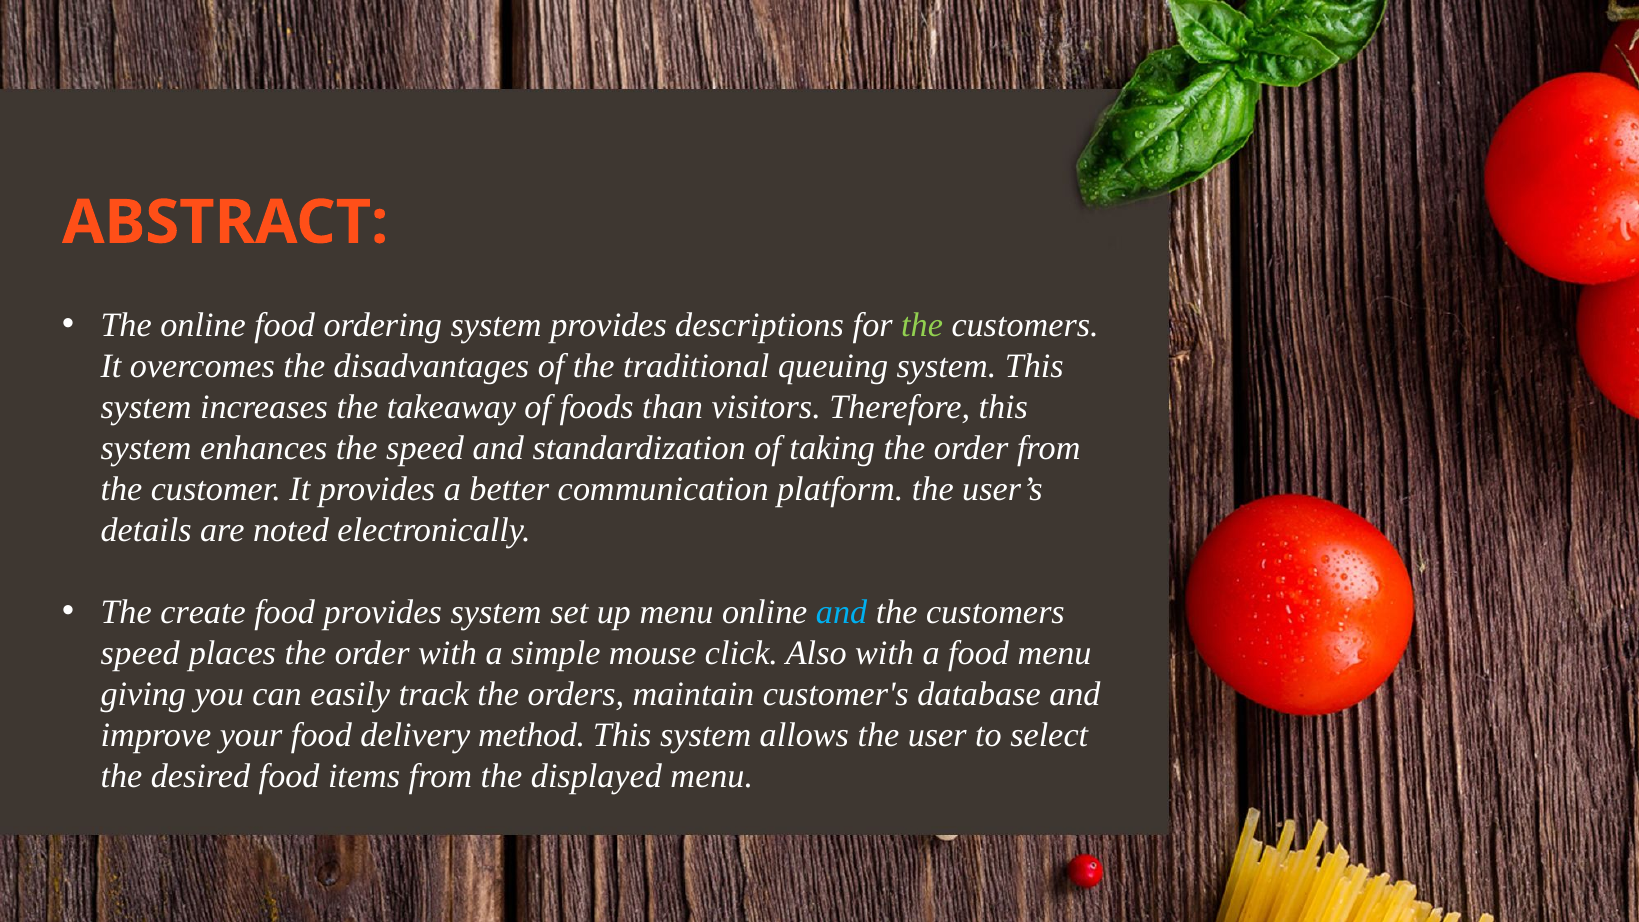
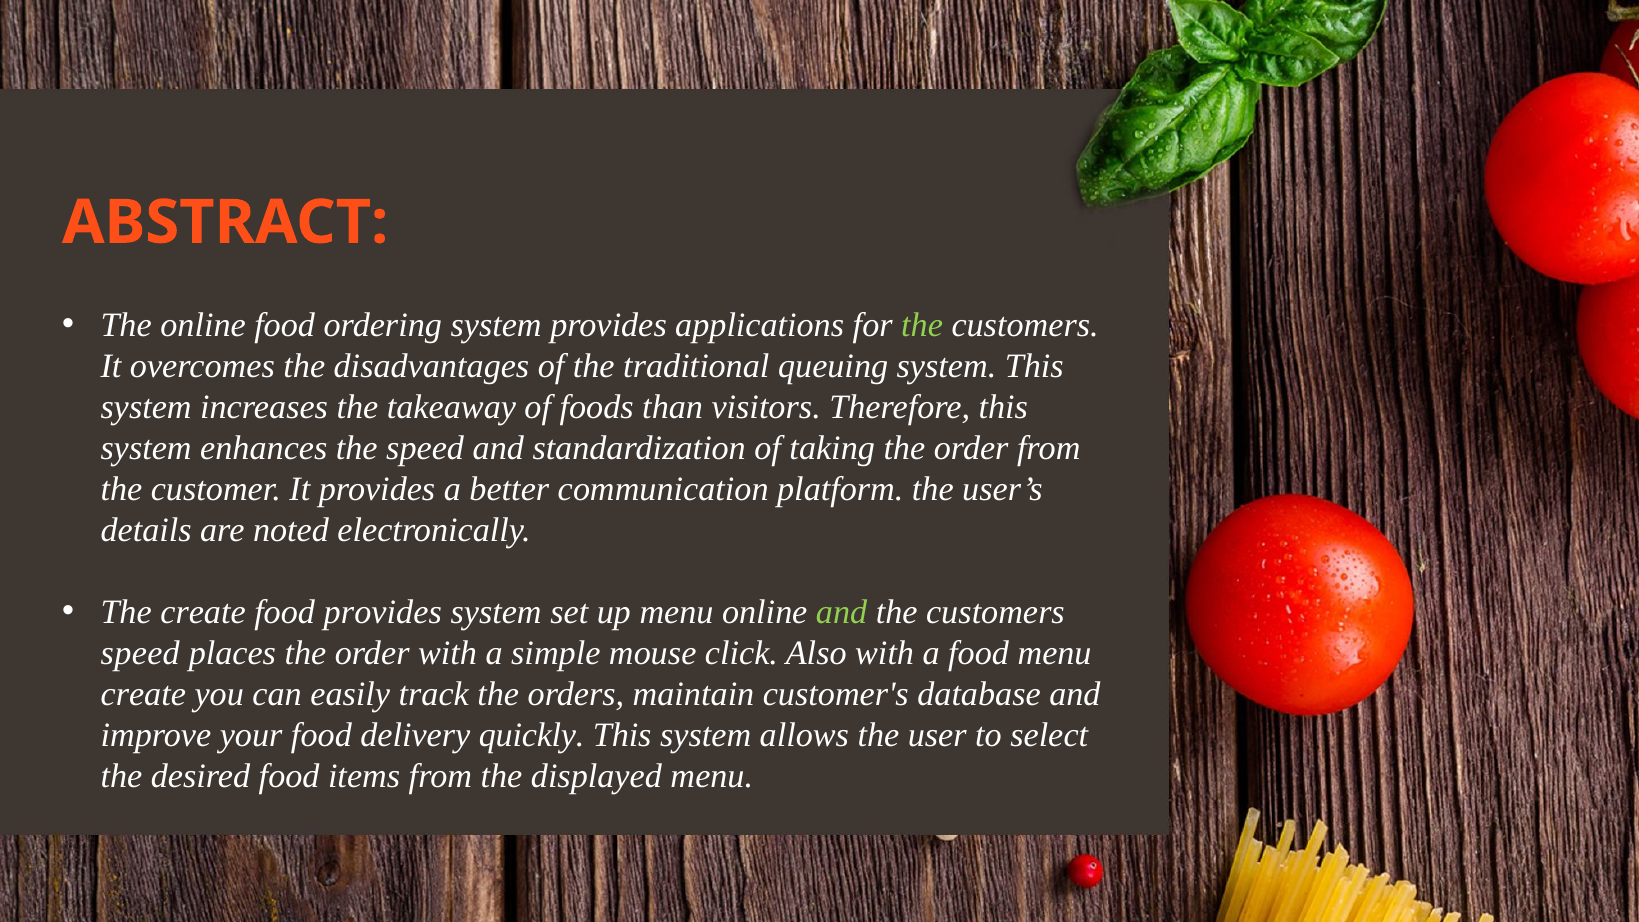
descriptions: descriptions -> applications
and at (842, 612) colour: light blue -> light green
giving at (143, 694): giving -> create
method: method -> quickly
